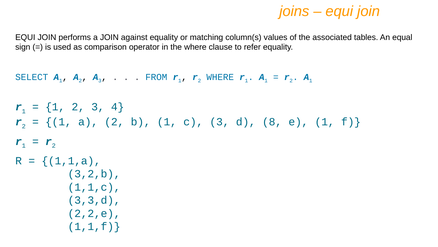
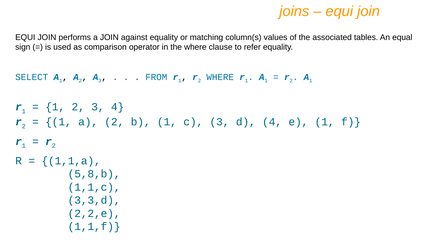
d 8: 8 -> 4
3,2,b: 3,2,b -> 5,8,b
